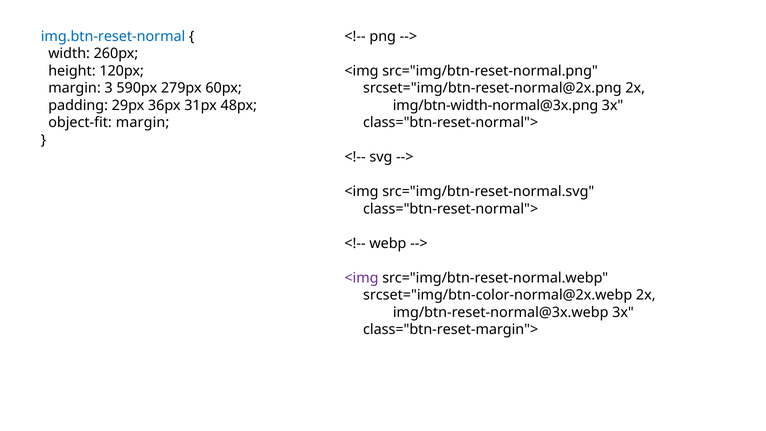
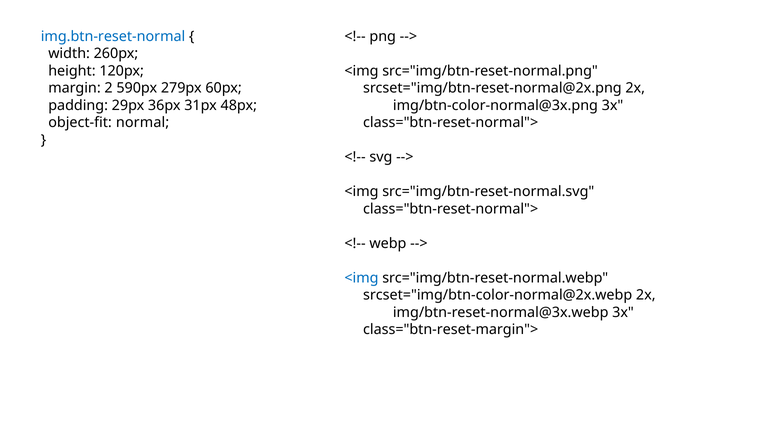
3: 3 -> 2
img/btn-width-normal@3x.png: img/btn-width-normal@3x.png -> img/btn-color-normal@3x.png
object-fit margin: margin -> normal
<img at (361, 278) colour: purple -> blue
